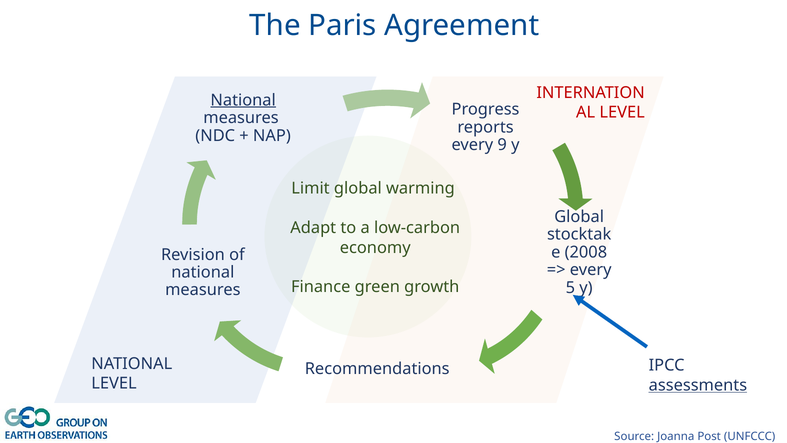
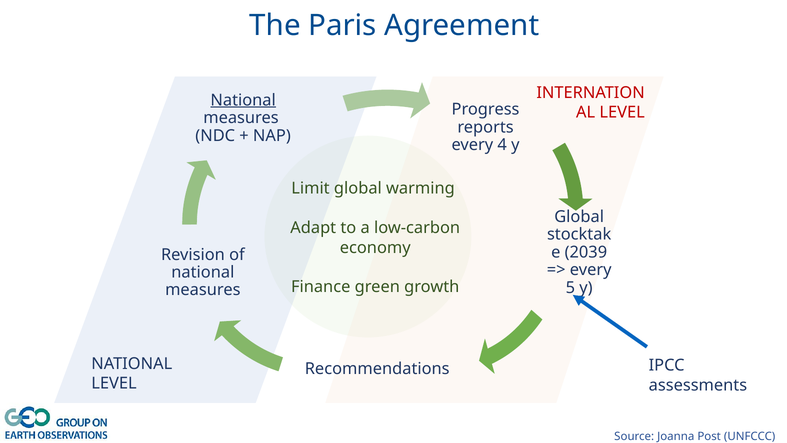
9: 9 -> 4
2008: 2008 -> 2039
assessments underline: present -> none
